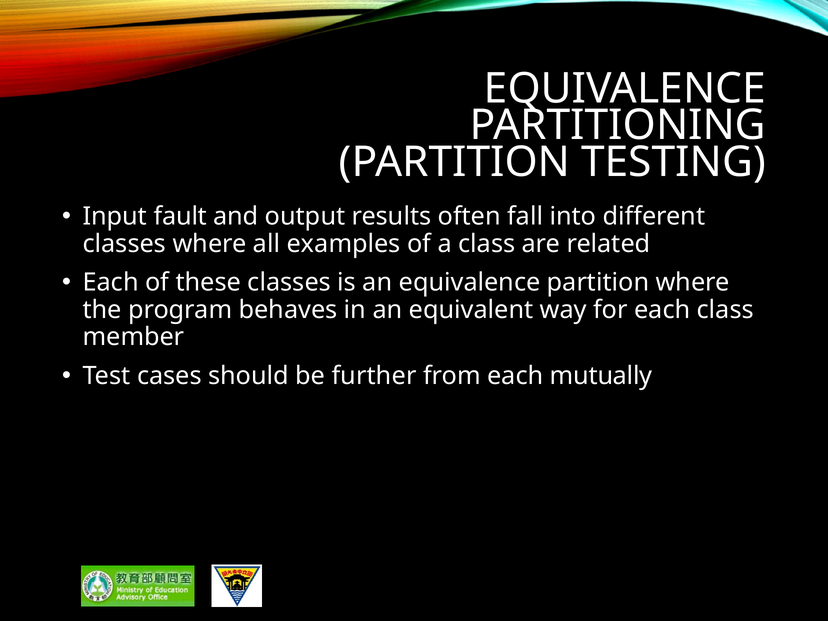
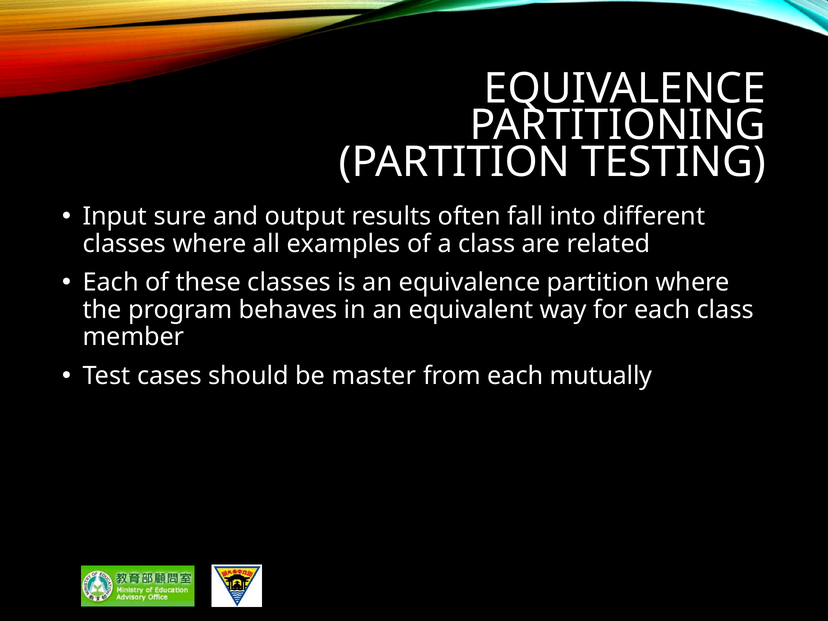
fault: fault -> sure
further: further -> master
